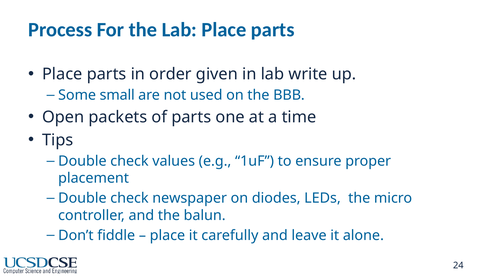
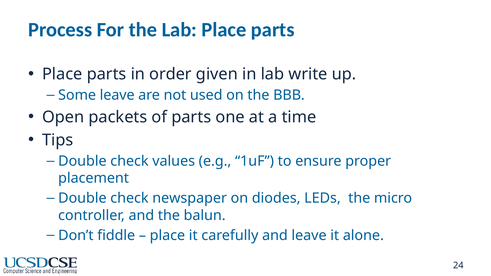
Some small: small -> leave
